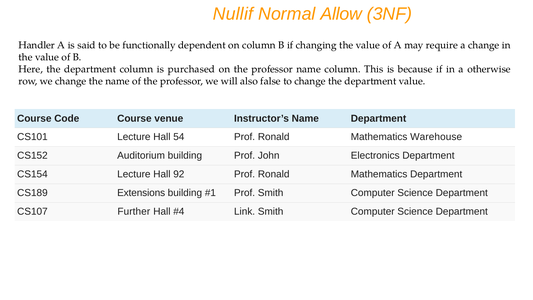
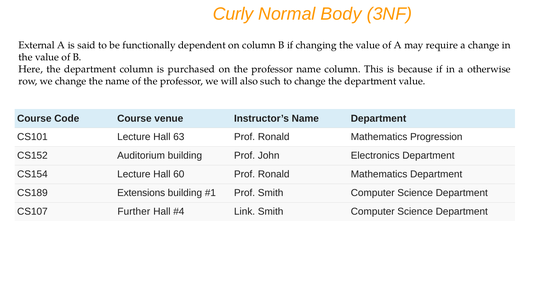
Nullif: Nullif -> Curly
Allow: Allow -> Body
Handler: Handler -> External
false: false -> such
54: 54 -> 63
Warehouse: Warehouse -> Progression
92: 92 -> 60
